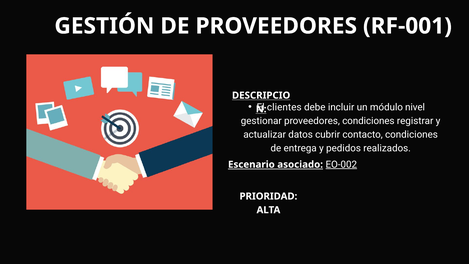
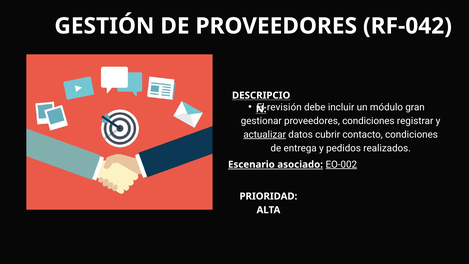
RF-001: RF-001 -> RF-042
clientes: clientes -> revisión
nivel: nivel -> gran
actualizar underline: none -> present
